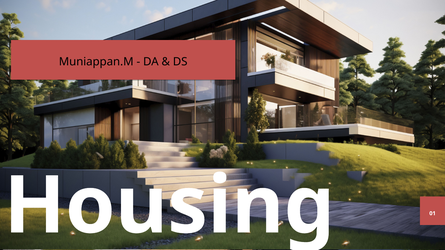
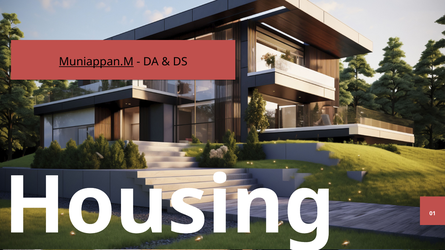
Muniappan.M underline: none -> present
